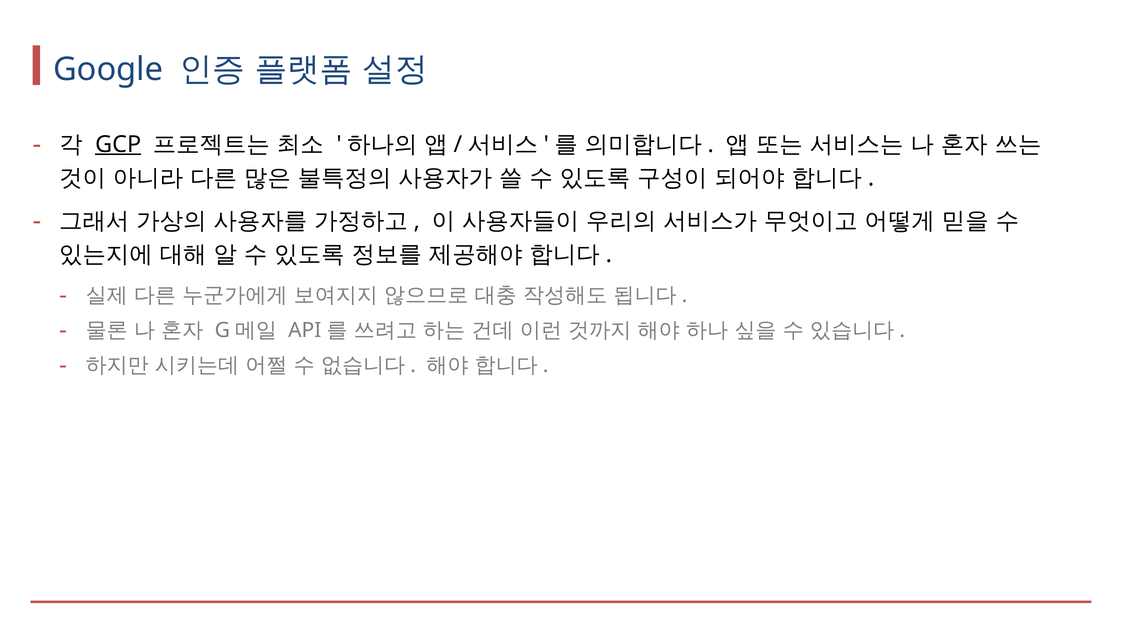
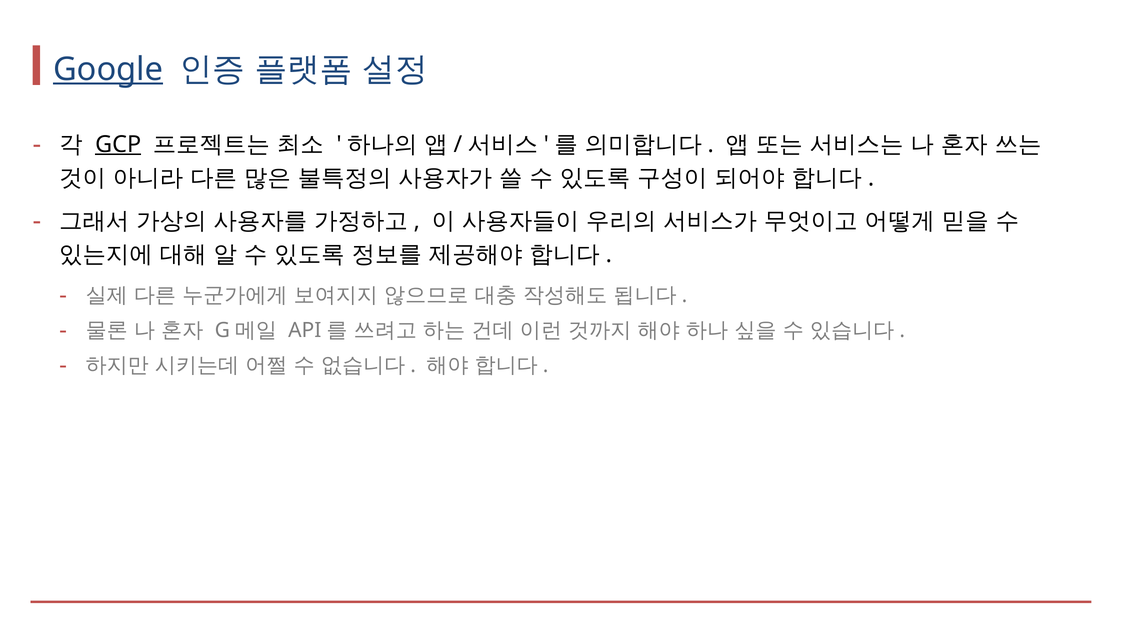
Google underline: none -> present
